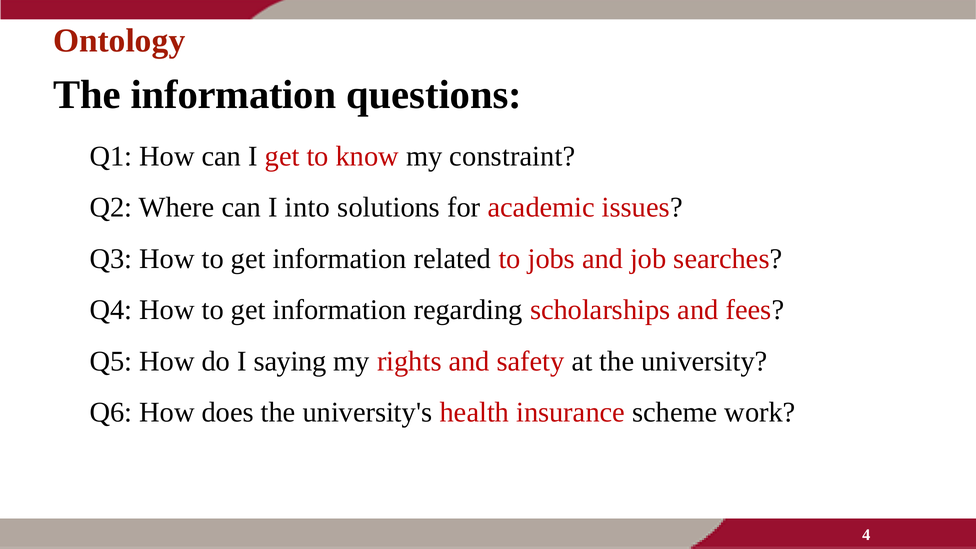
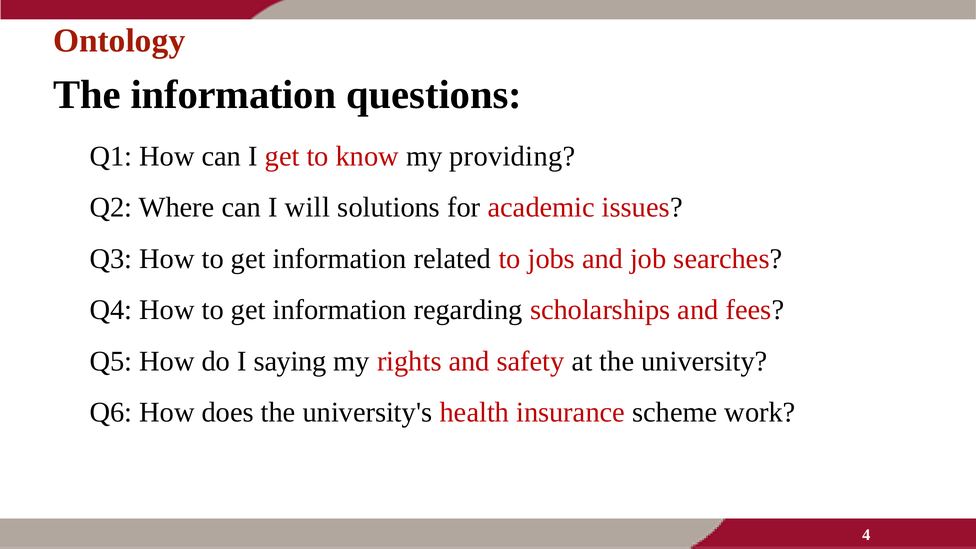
constraint: constraint -> providing
into: into -> will
